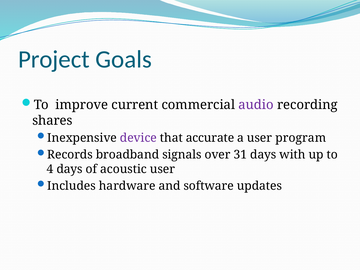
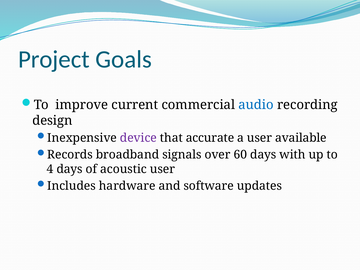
audio colour: purple -> blue
shares: shares -> design
program: program -> available
31: 31 -> 60
